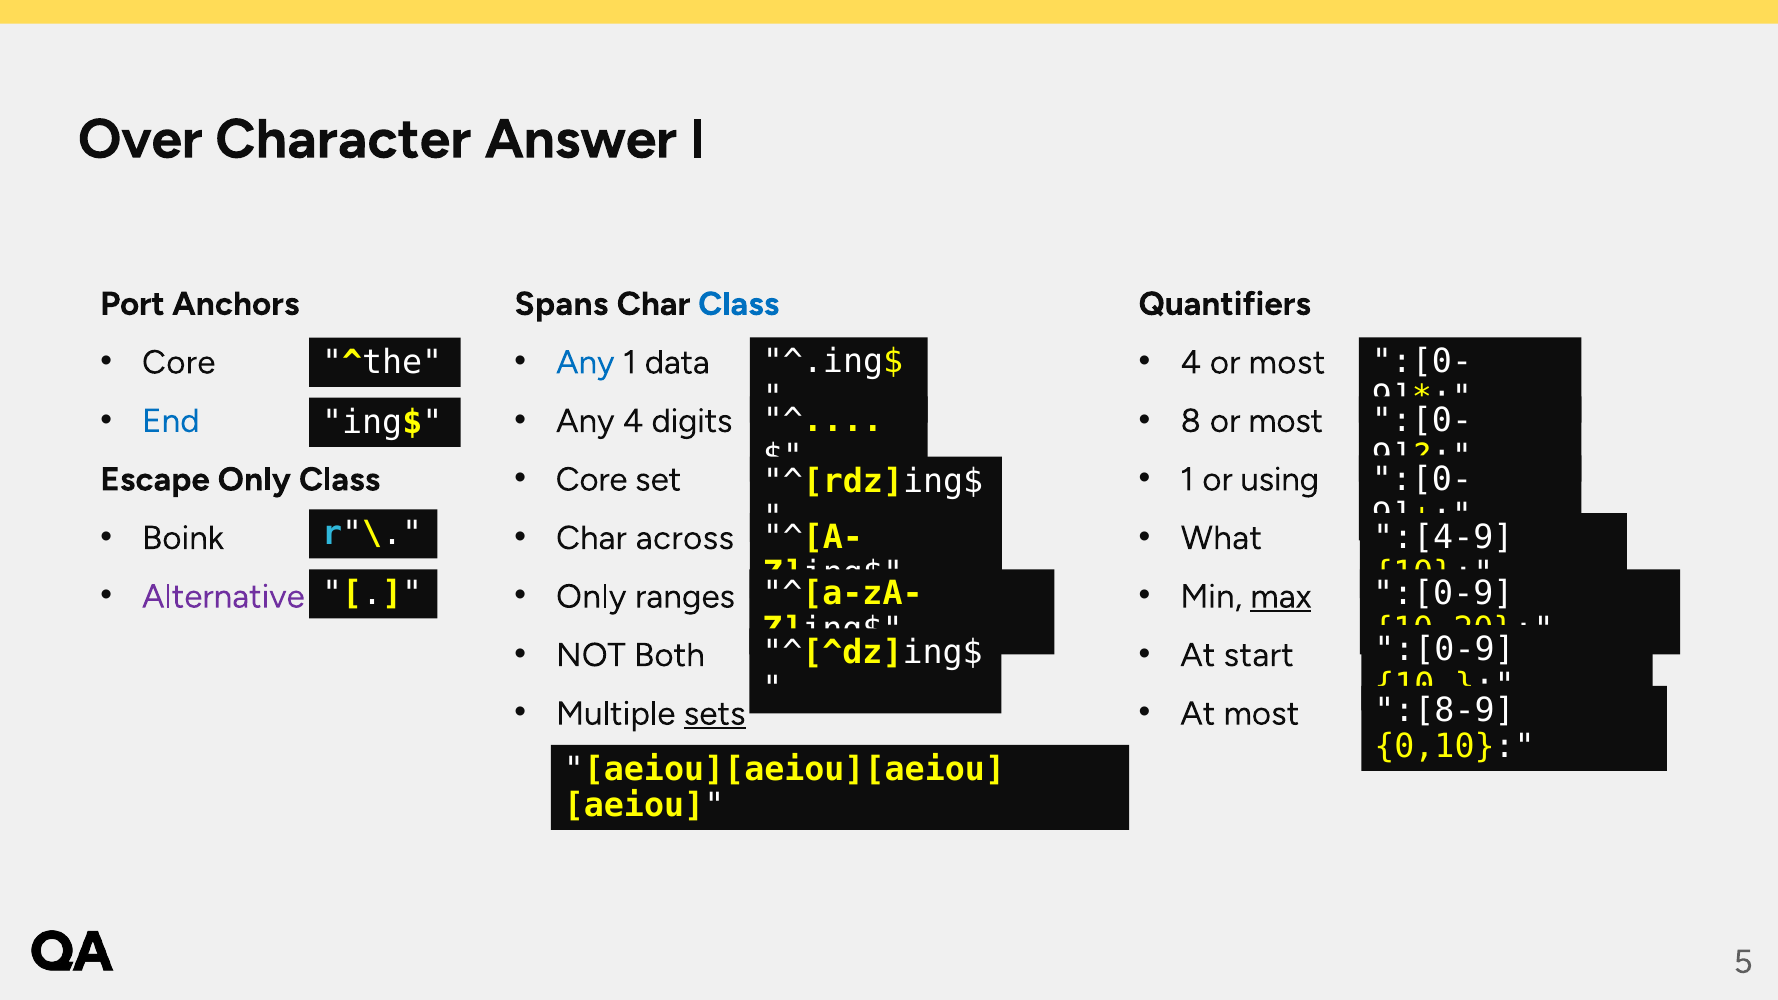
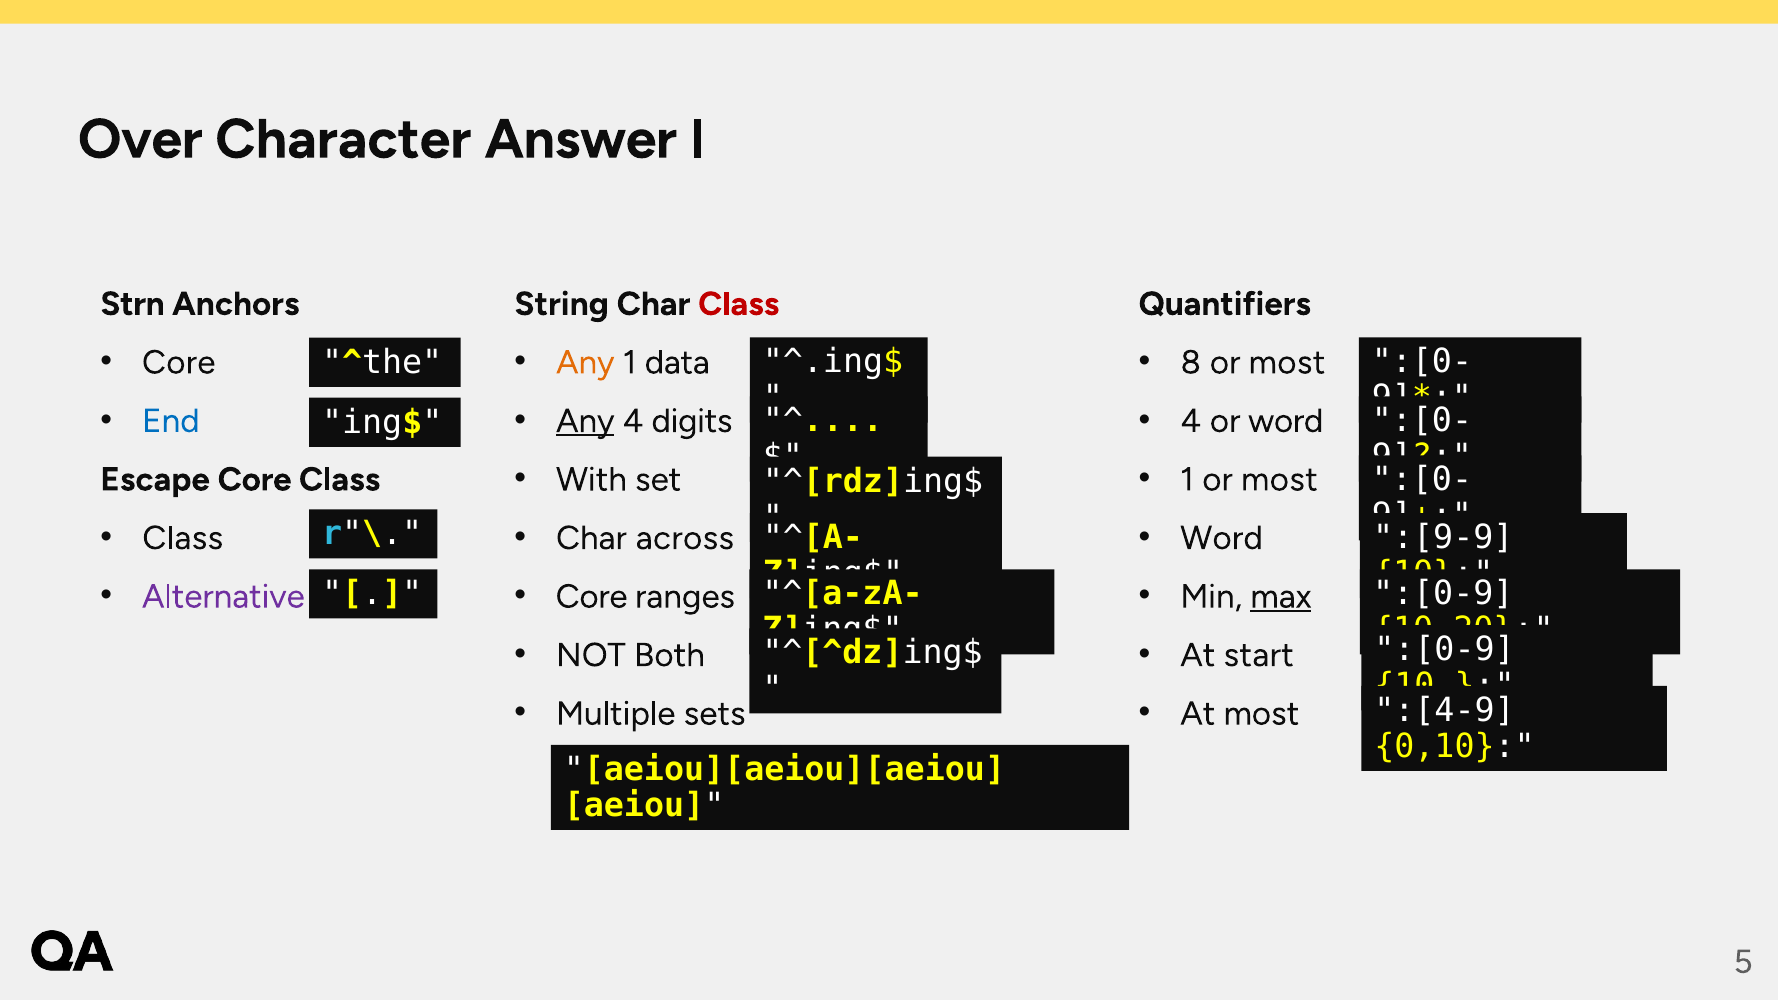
Port: Port -> Strn
Spans: Spans -> String
Class at (739, 304) colour: blue -> red
Any at (585, 363) colour: blue -> orange
4 at (1191, 362): 4 -> 8
Any at (585, 421) underline: none -> present
8 at (1191, 421): 8 -> 4
most at (1286, 421): most -> word
Core at (592, 480): Core -> With
1 or using: using -> most
Escape Only: Only -> Core
Boink at (183, 538): Boink -> Class
What at (1221, 538): What -> Word
:[4-9: :[4-9 -> :[9-9
Only at (591, 597): Only -> Core
:[8-9: :[8-9 -> :[4-9
sets underline: present -> none
